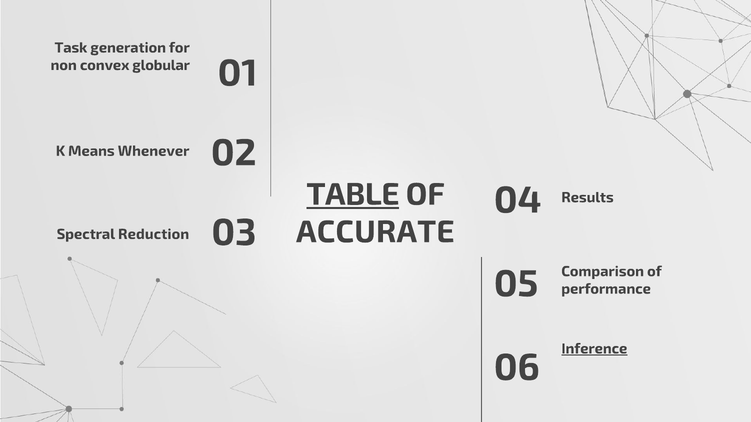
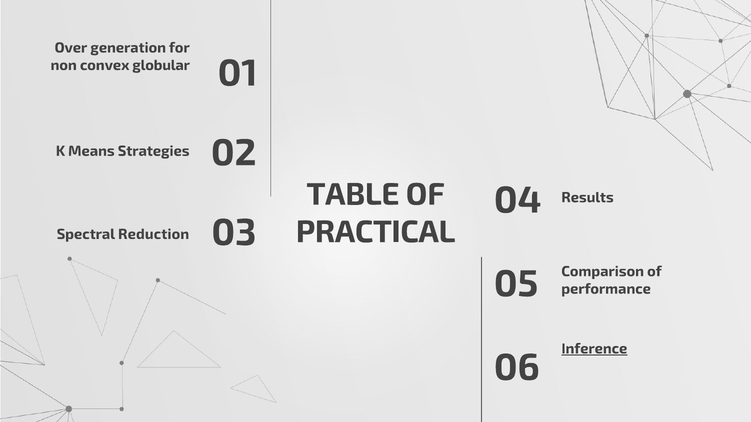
Task: Task -> Over
Whenever: Whenever -> Strategies
TABLE underline: present -> none
ACCURATE: ACCURATE -> PRACTICAL
